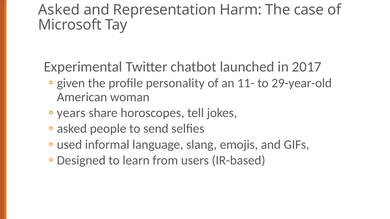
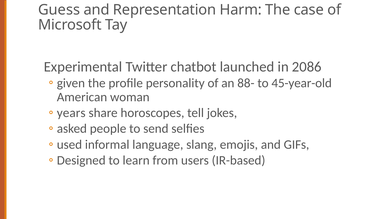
Asked at (59, 10): Asked -> Guess
2017: 2017 -> 2086
11-: 11- -> 88-
29-year-old: 29-year-old -> 45-year-old
